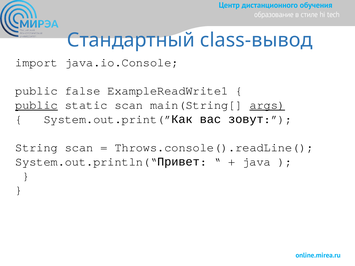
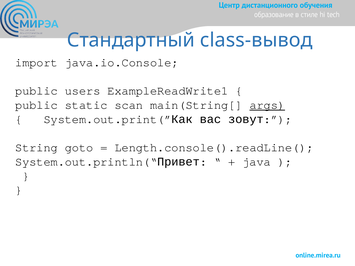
false: false -> users
public at (36, 105) underline: present -> none
String scan: scan -> goto
Throws.console().readLine(: Throws.console().readLine( -> Length.console().readLine(
